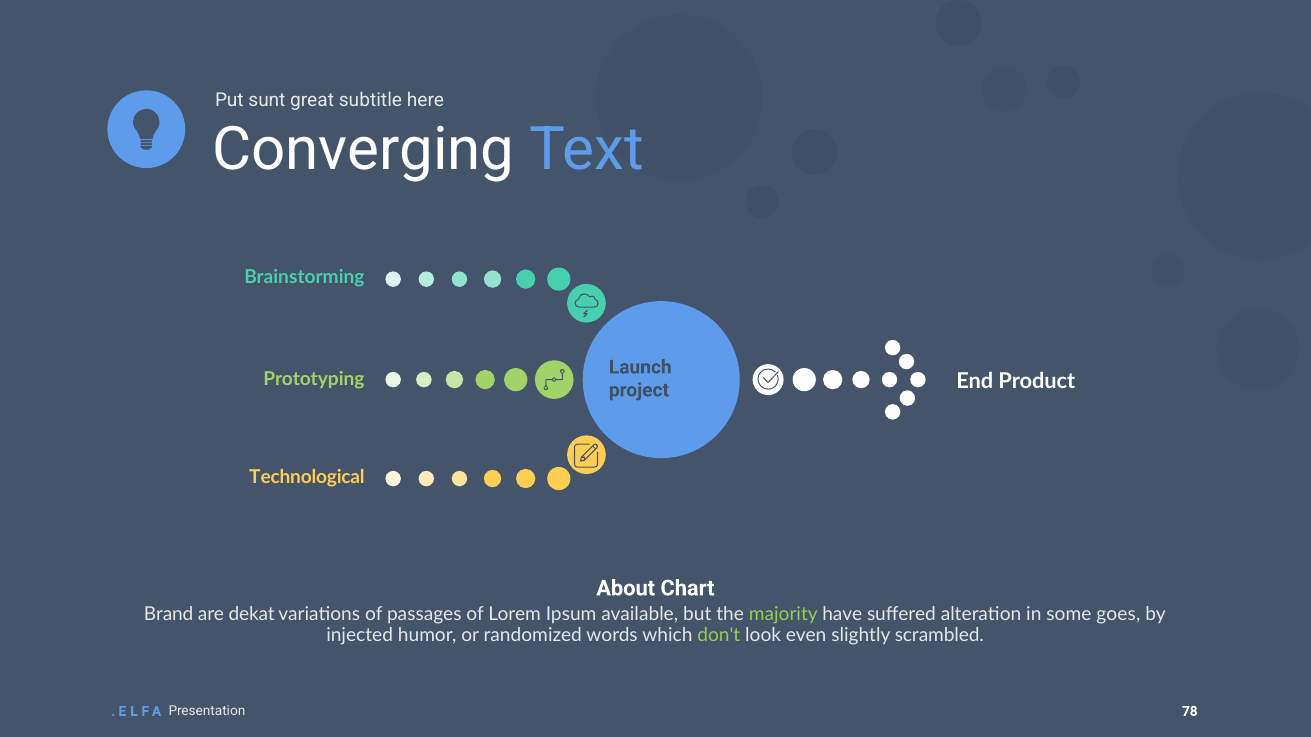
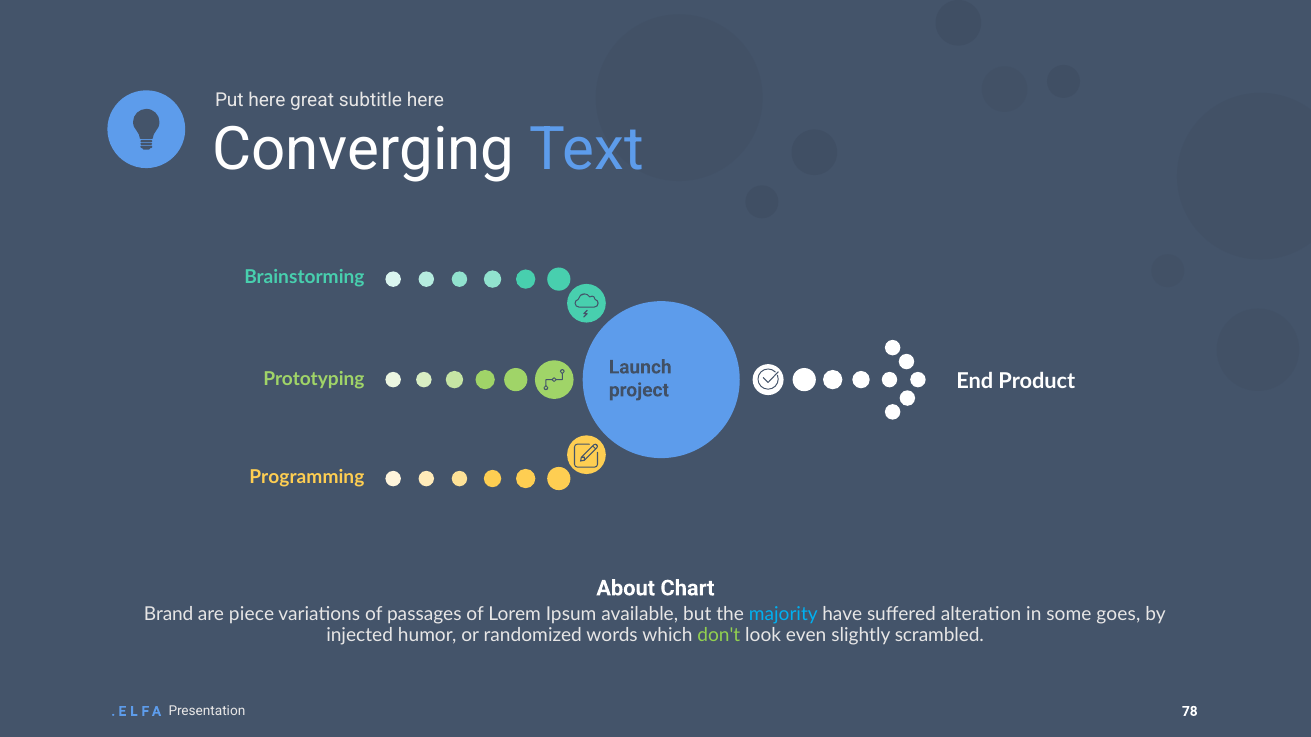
Put sunt: sunt -> here
Technological: Technological -> Programming
dekat: dekat -> piece
majority colour: light green -> light blue
